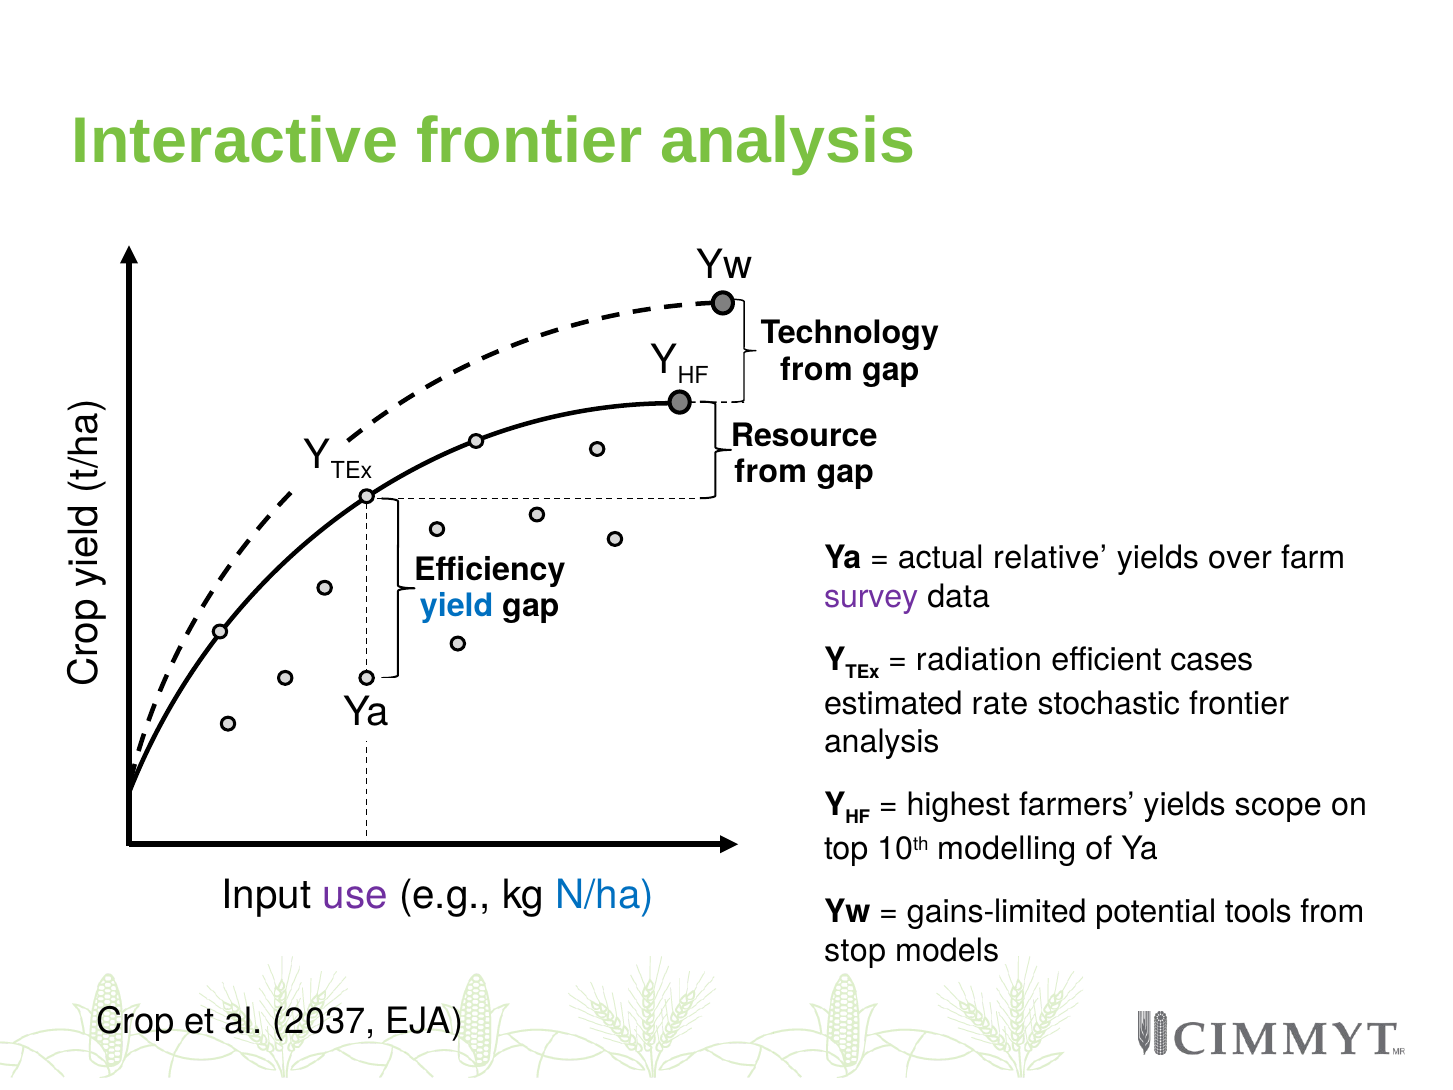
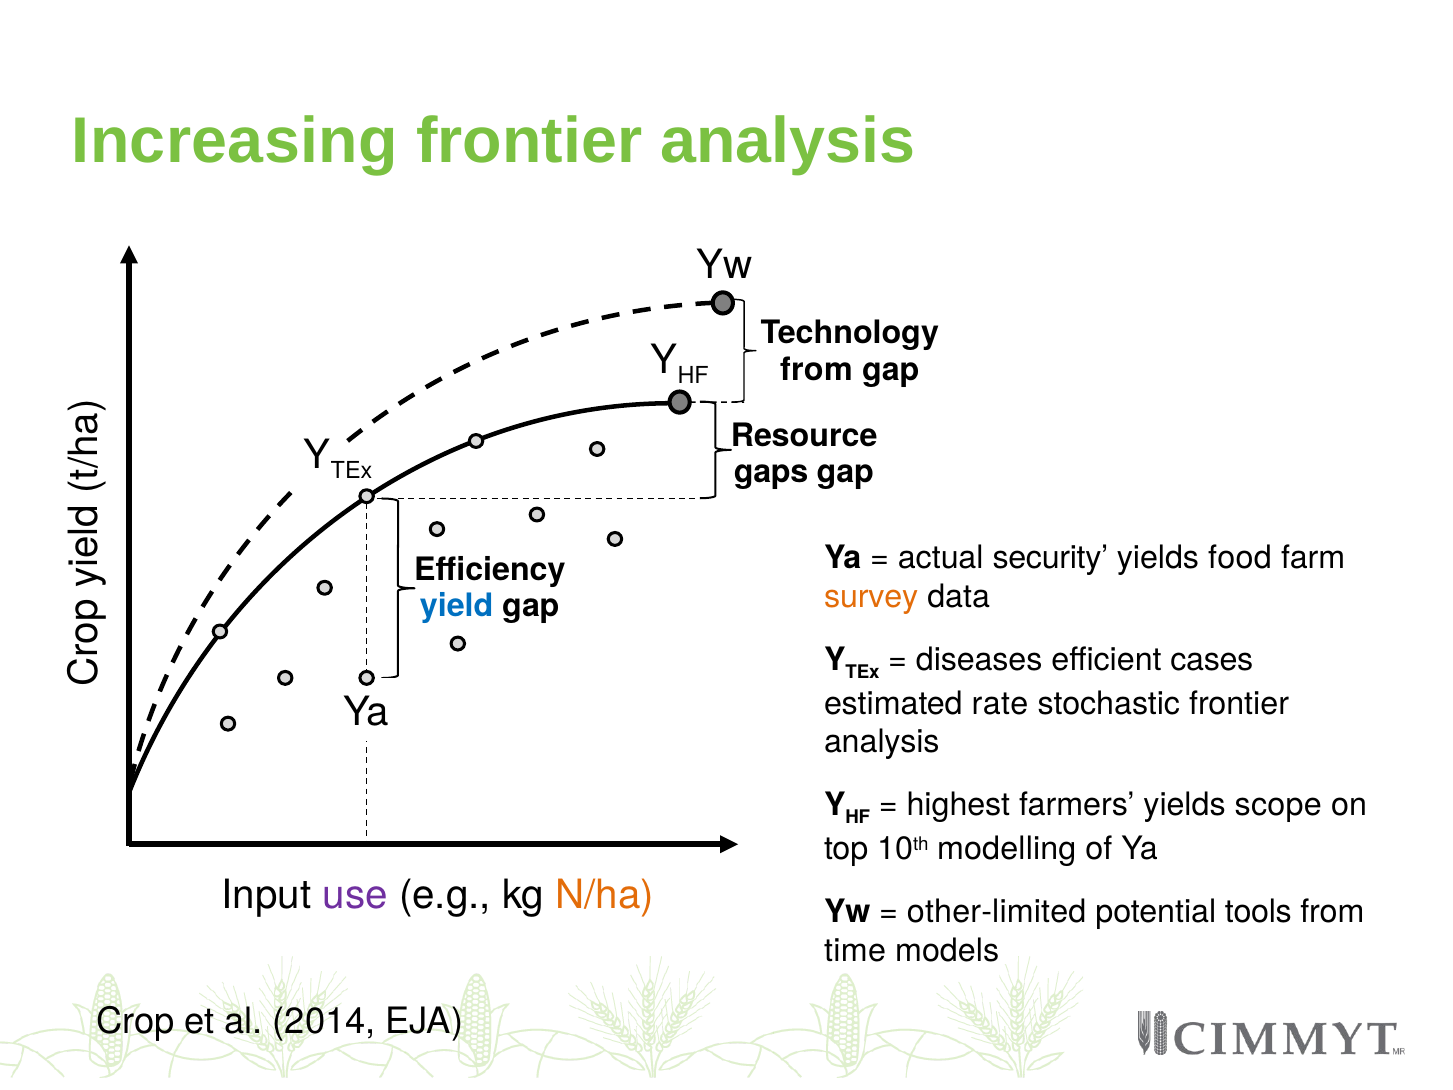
Interactive: Interactive -> Increasing
from at (771, 472): from -> gaps
relative: relative -> security
over: over -> food
survey colour: purple -> orange
radiation: radiation -> diseases
N/ha colour: blue -> orange
gains-limited: gains-limited -> other-limited
stop: stop -> time
2037: 2037 -> 2014
